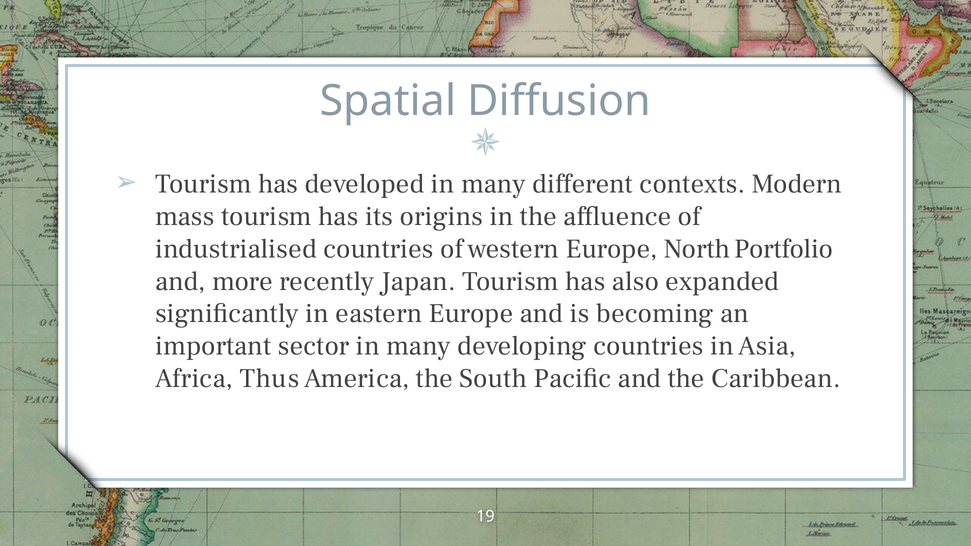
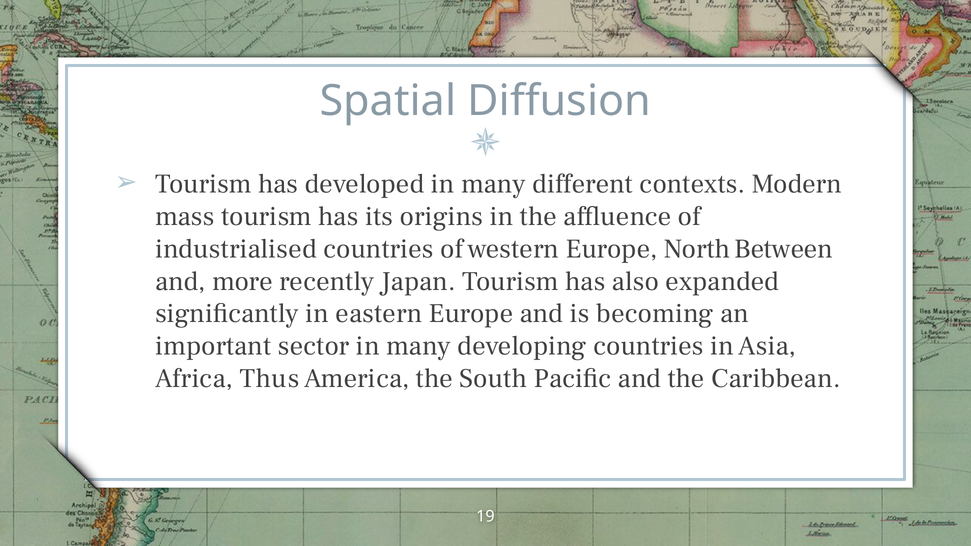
Portfolio: Portfolio -> Between
